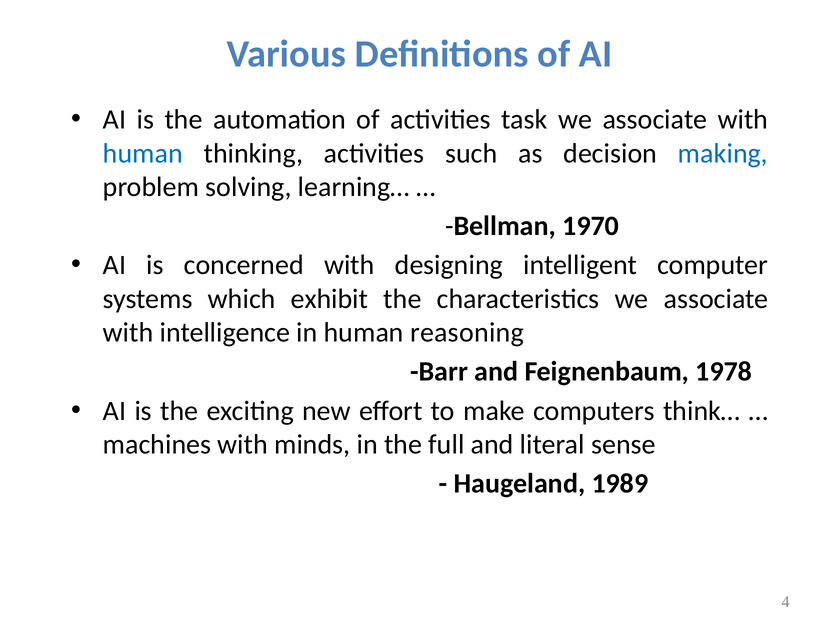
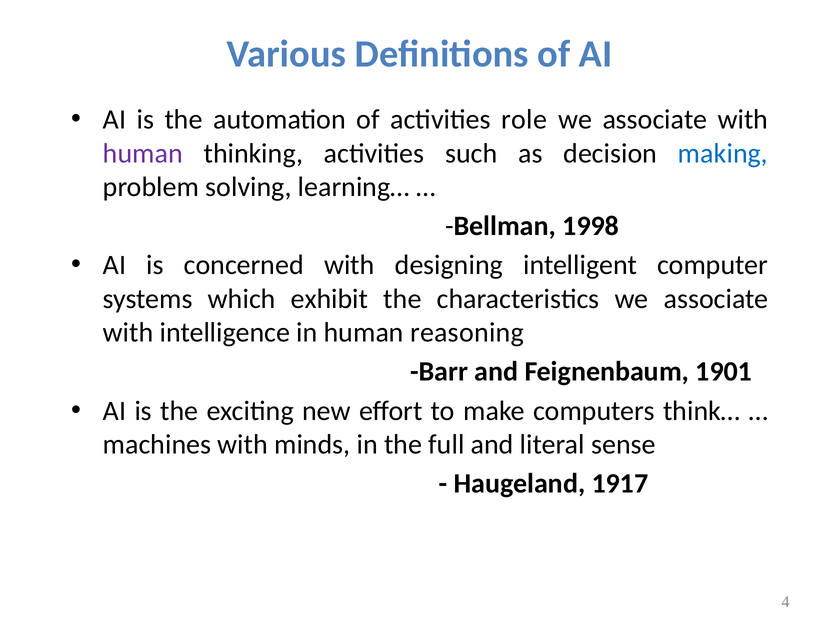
task: task -> role
human at (143, 153) colour: blue -> purple
1970: 1970 -> 1998
1978: 1978 -> 1901
1989: 1989 -> 1917
